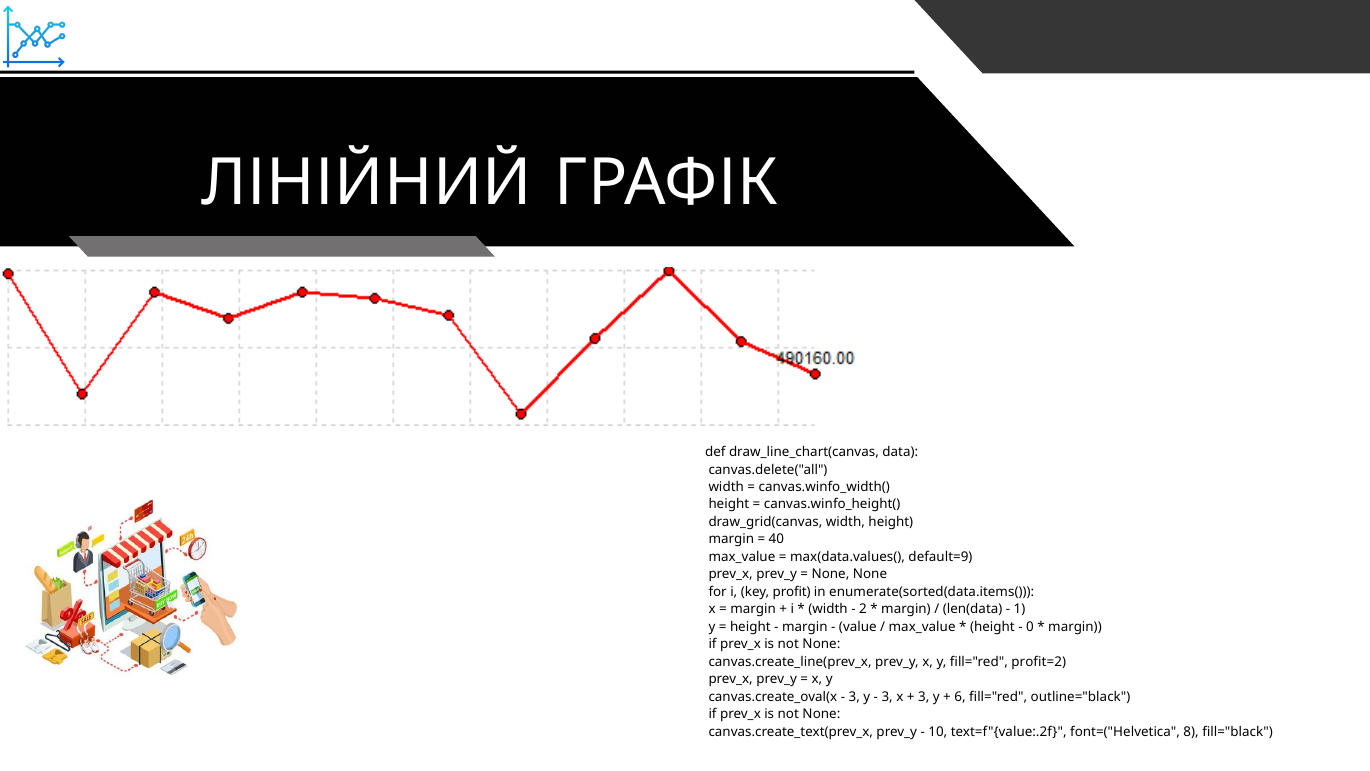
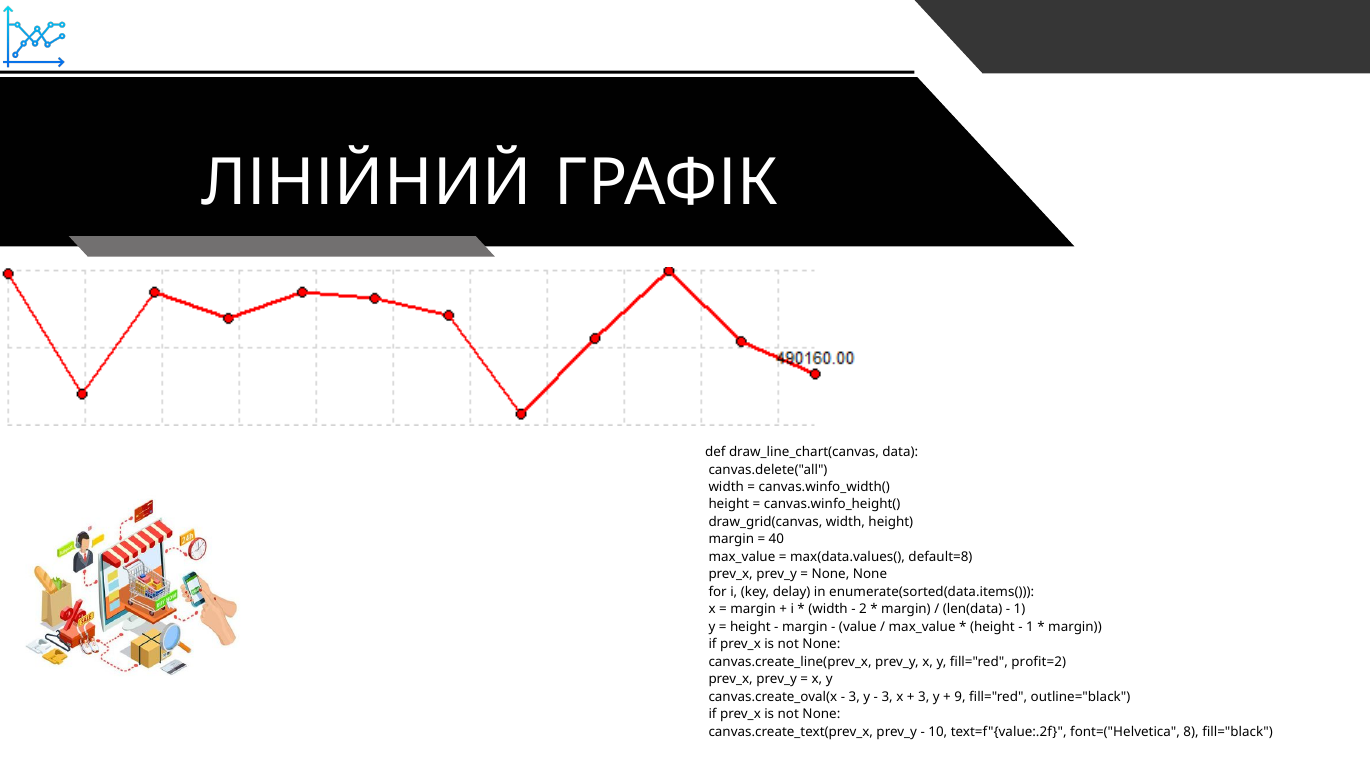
default=9: default=9 -> default=8
profit: profit -> delay
0 at (1030, 627): 0 -> 1
6: 6 -> 9
